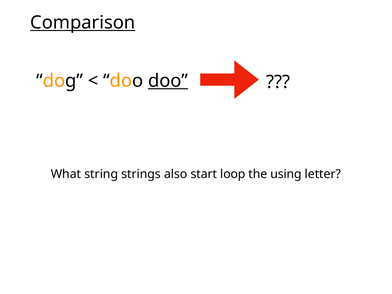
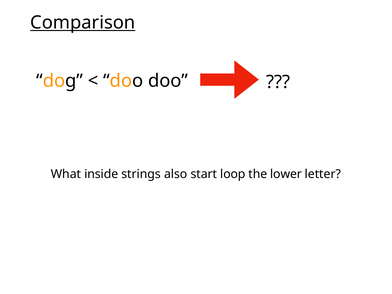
doo at (168, 81) underline: present -> none
string: string -> inside
using: using -> lower
